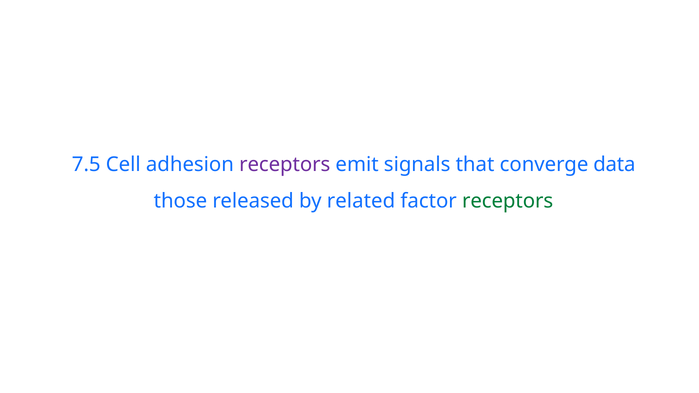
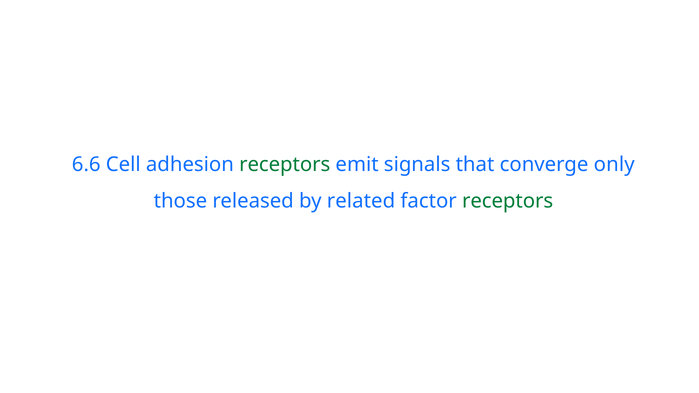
7.5: 7.5 -> 6.6
receptors at (285, 165) colour: purple -> green
data: data -> only
